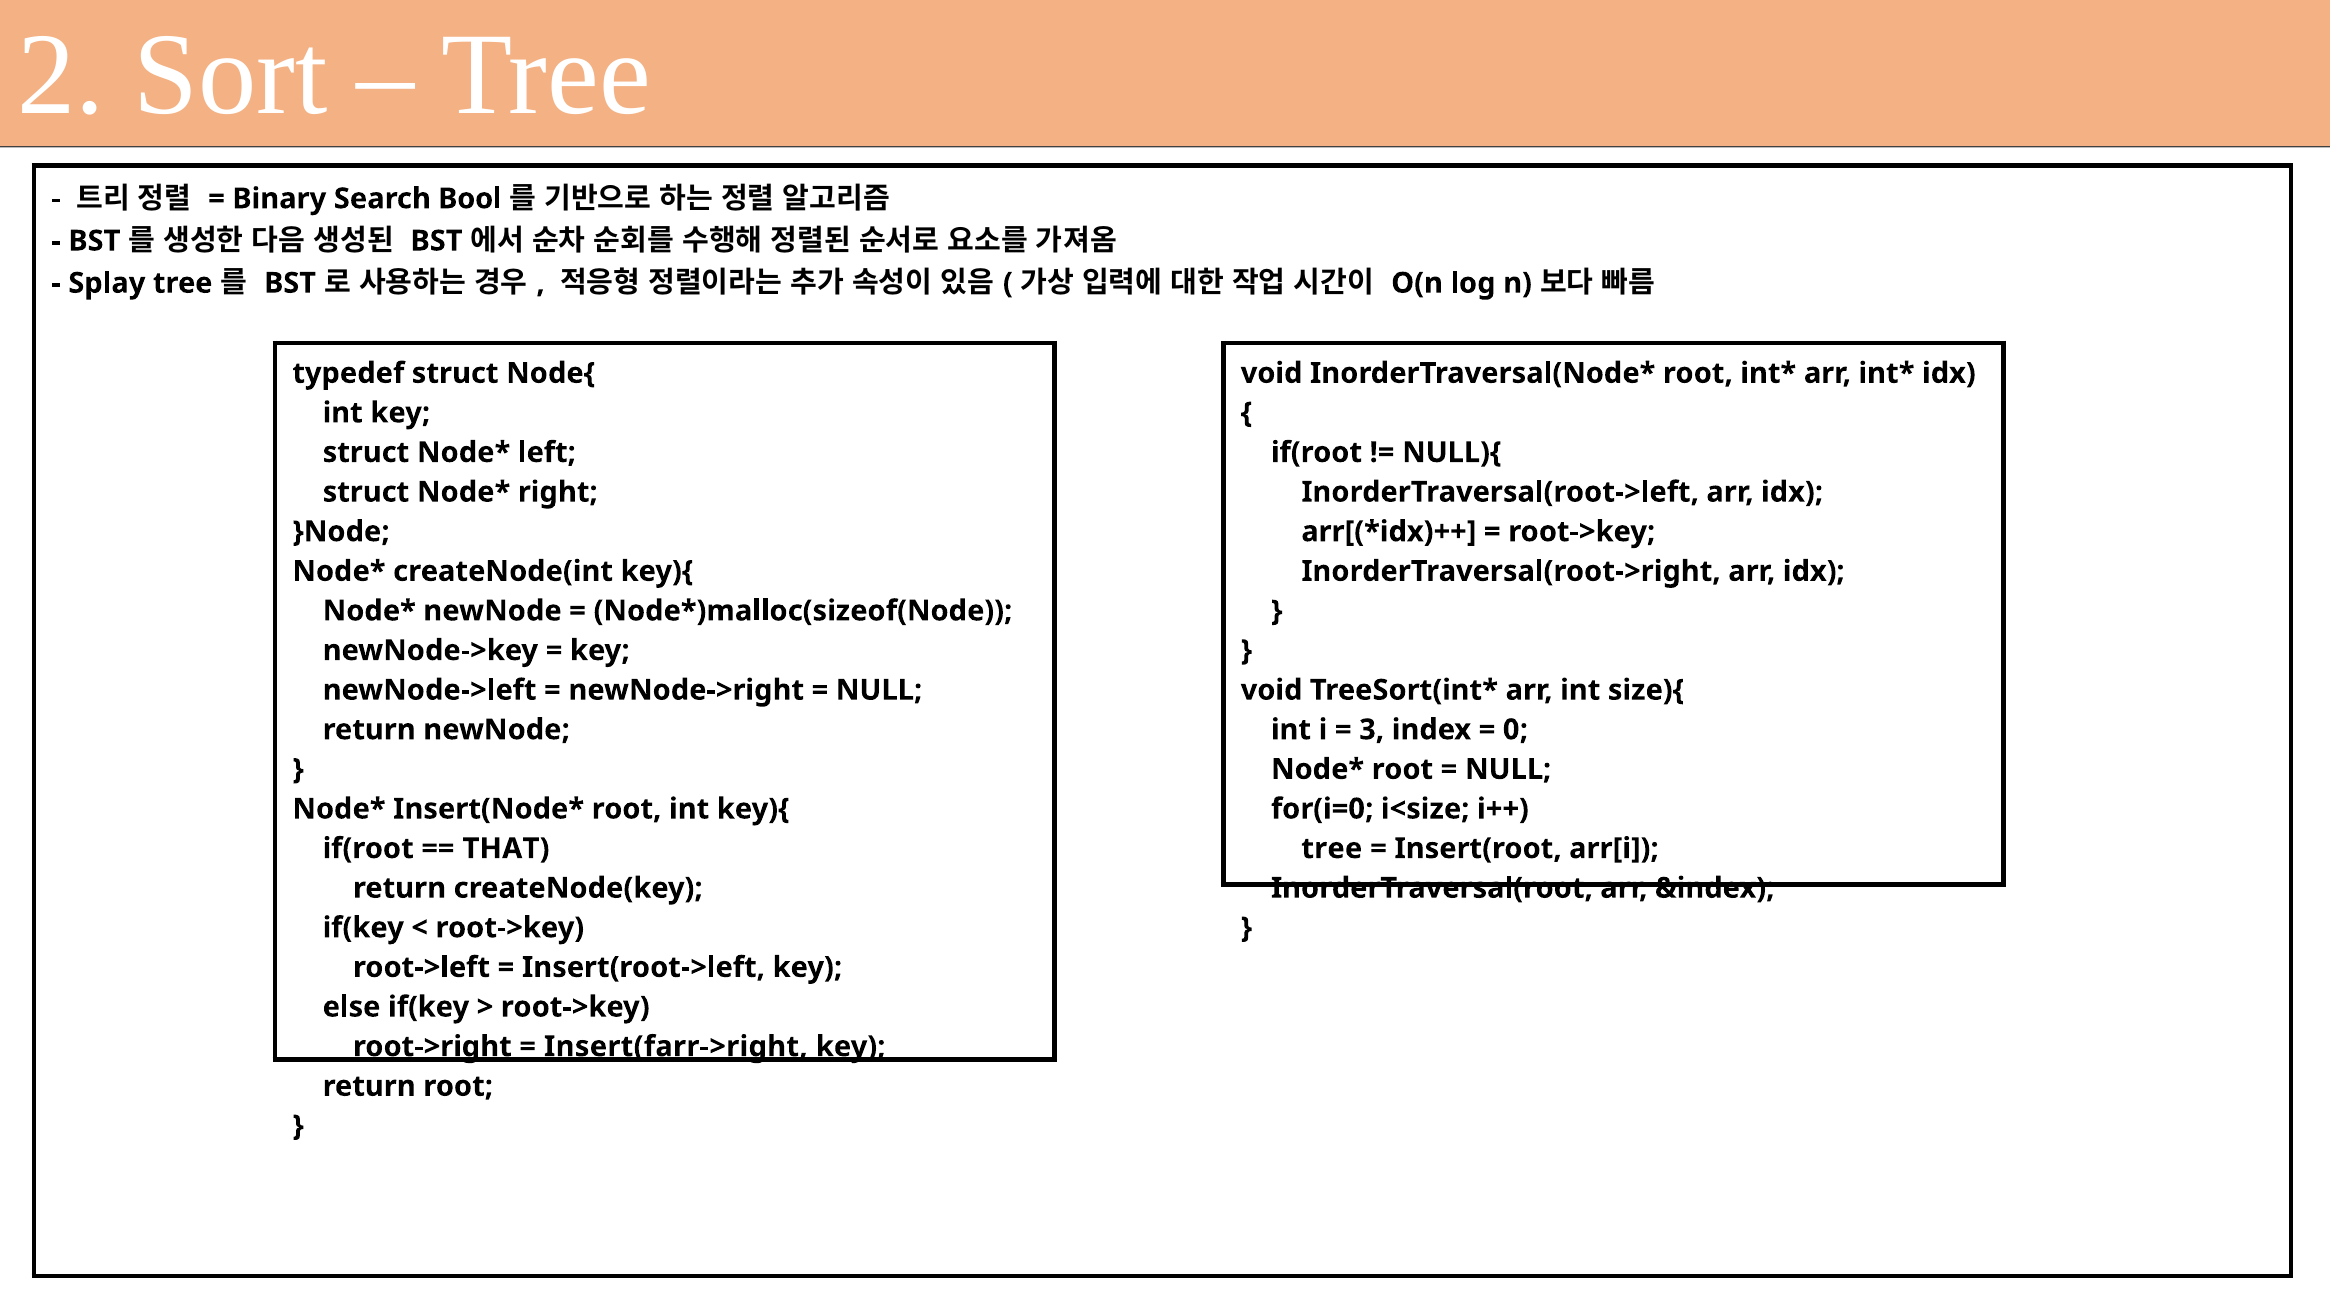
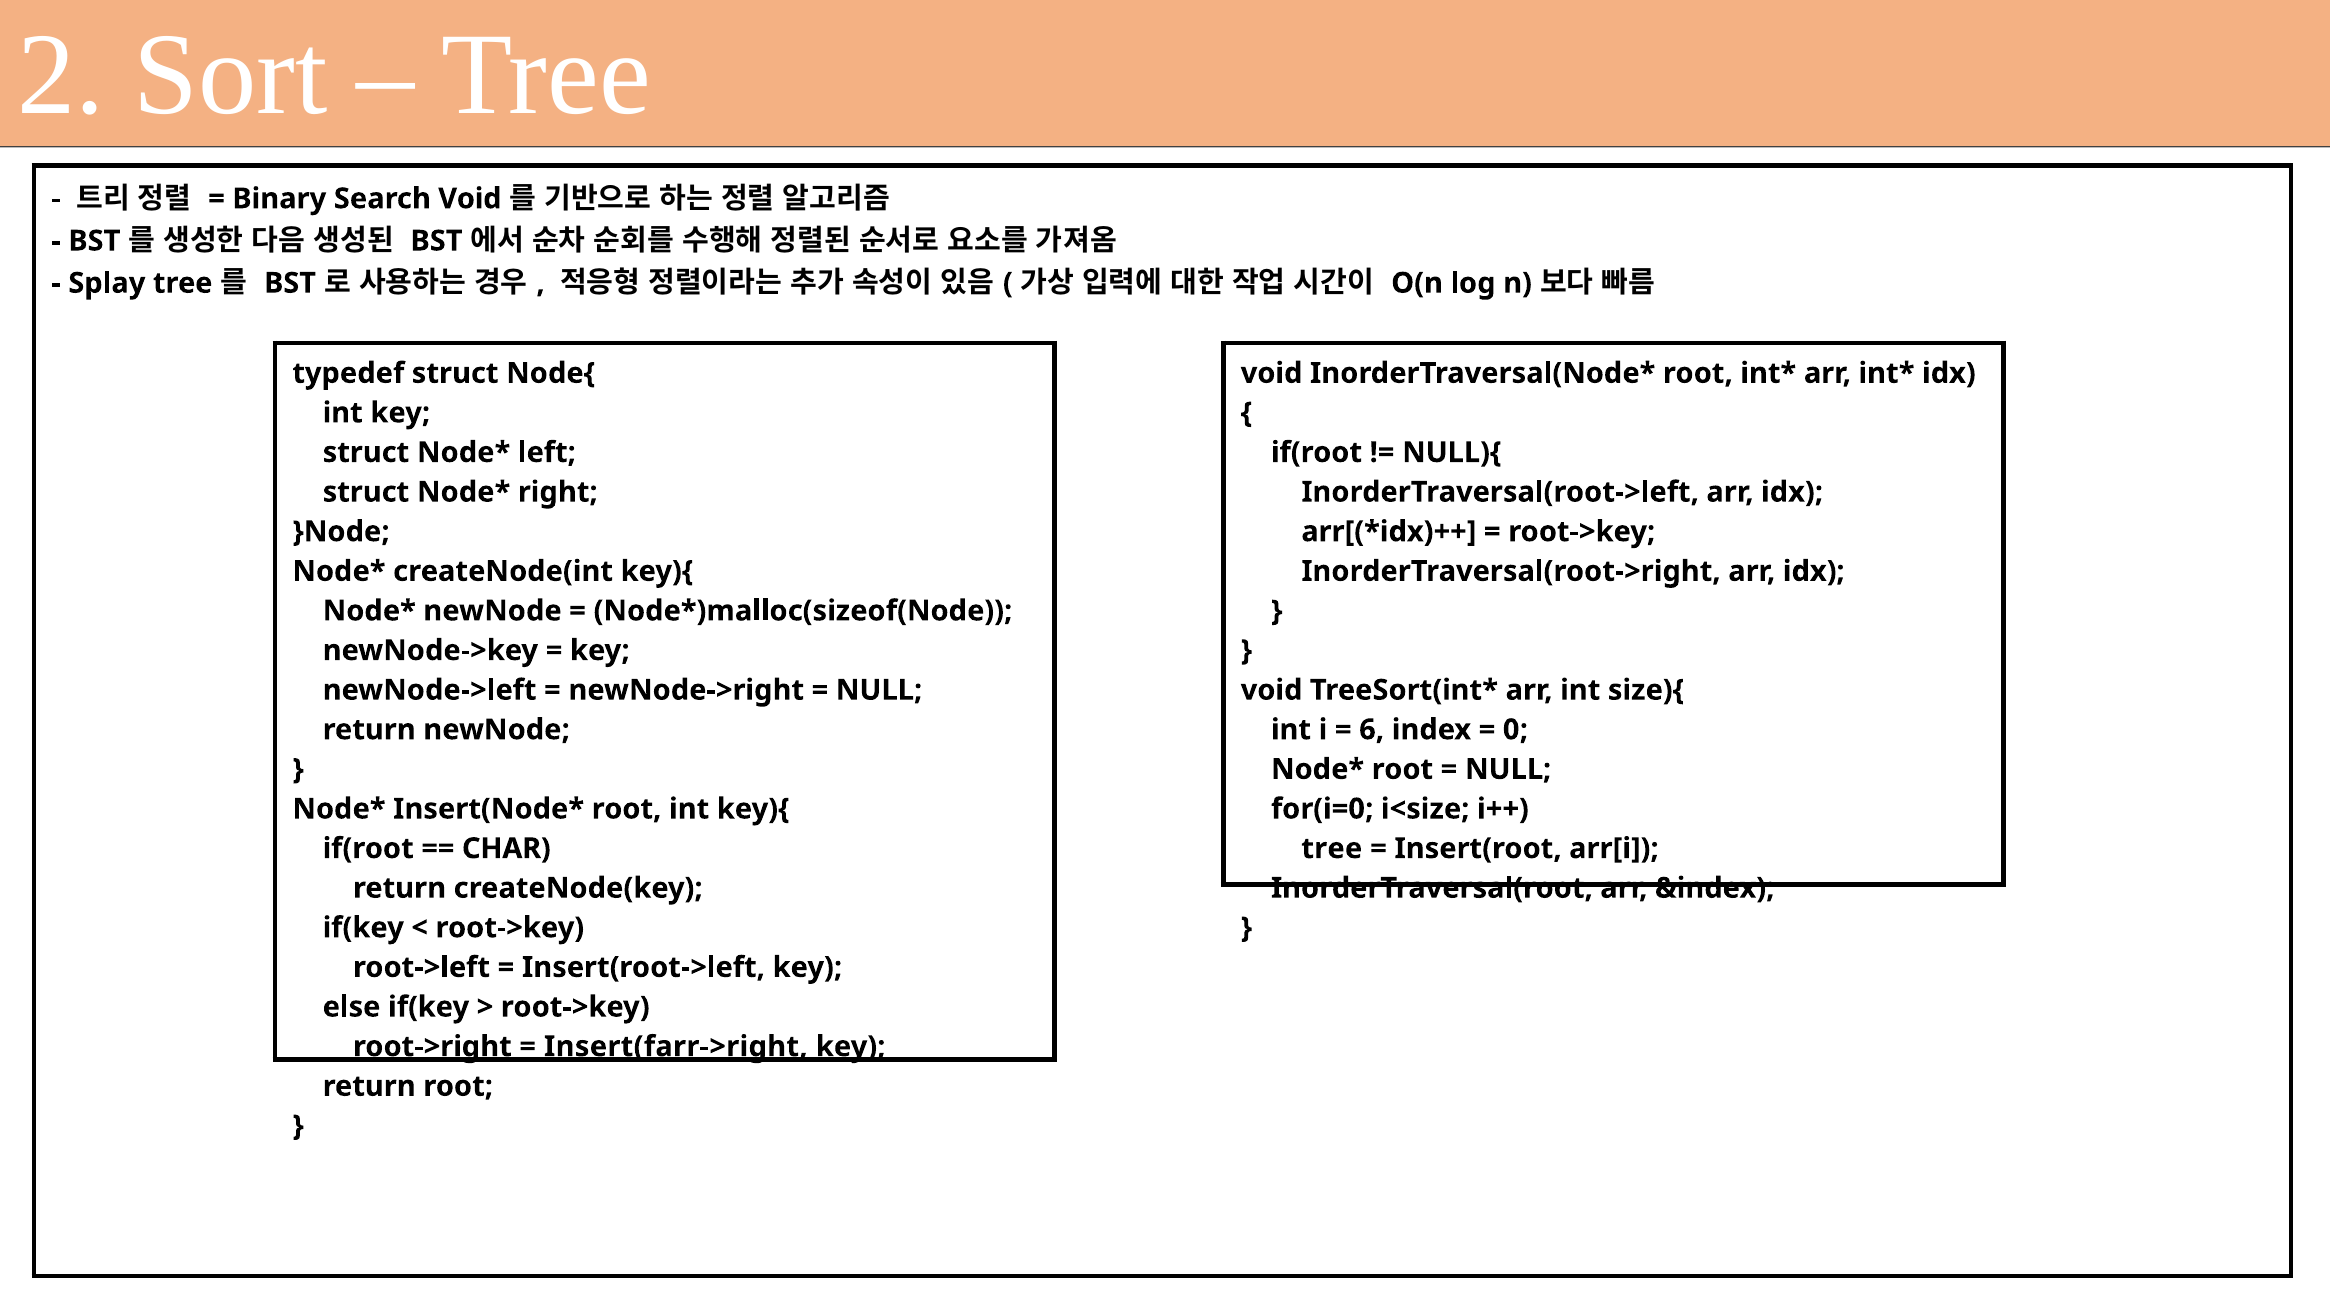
Search Bool: Bool -> Void
3: 3 -> 6
THAT: THAT -> CHAR
